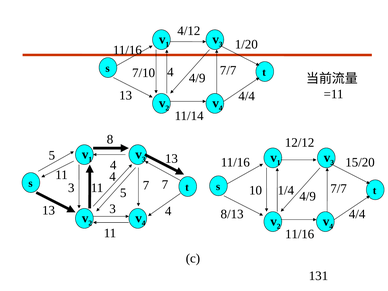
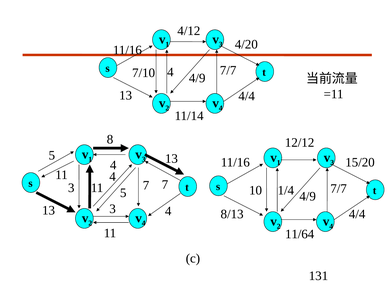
1/20: 1/20 -> 4/20
11/16 at (300, 234): 11/16 -> 11/64
